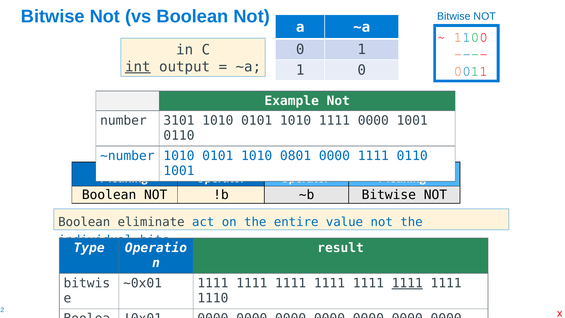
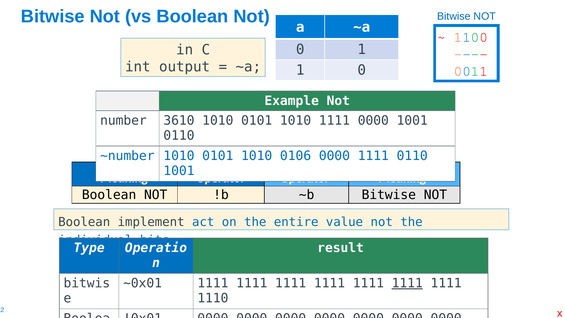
int underline: present -> none
3101: 3101 -> 3610
0801: 0801 -> 0106
eliminate: eliminate -> implement
